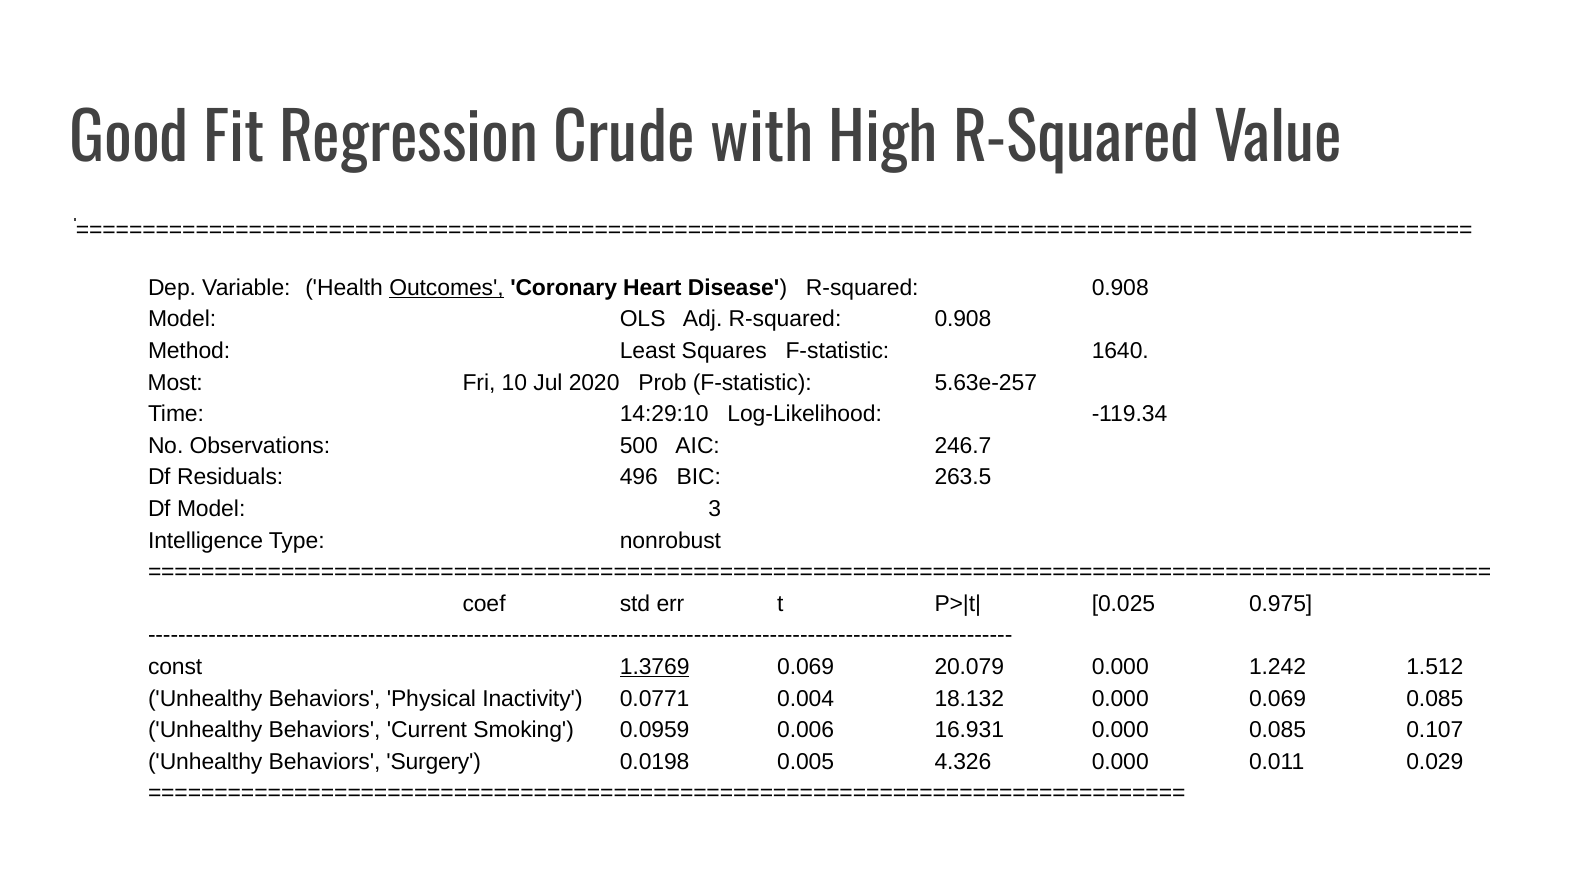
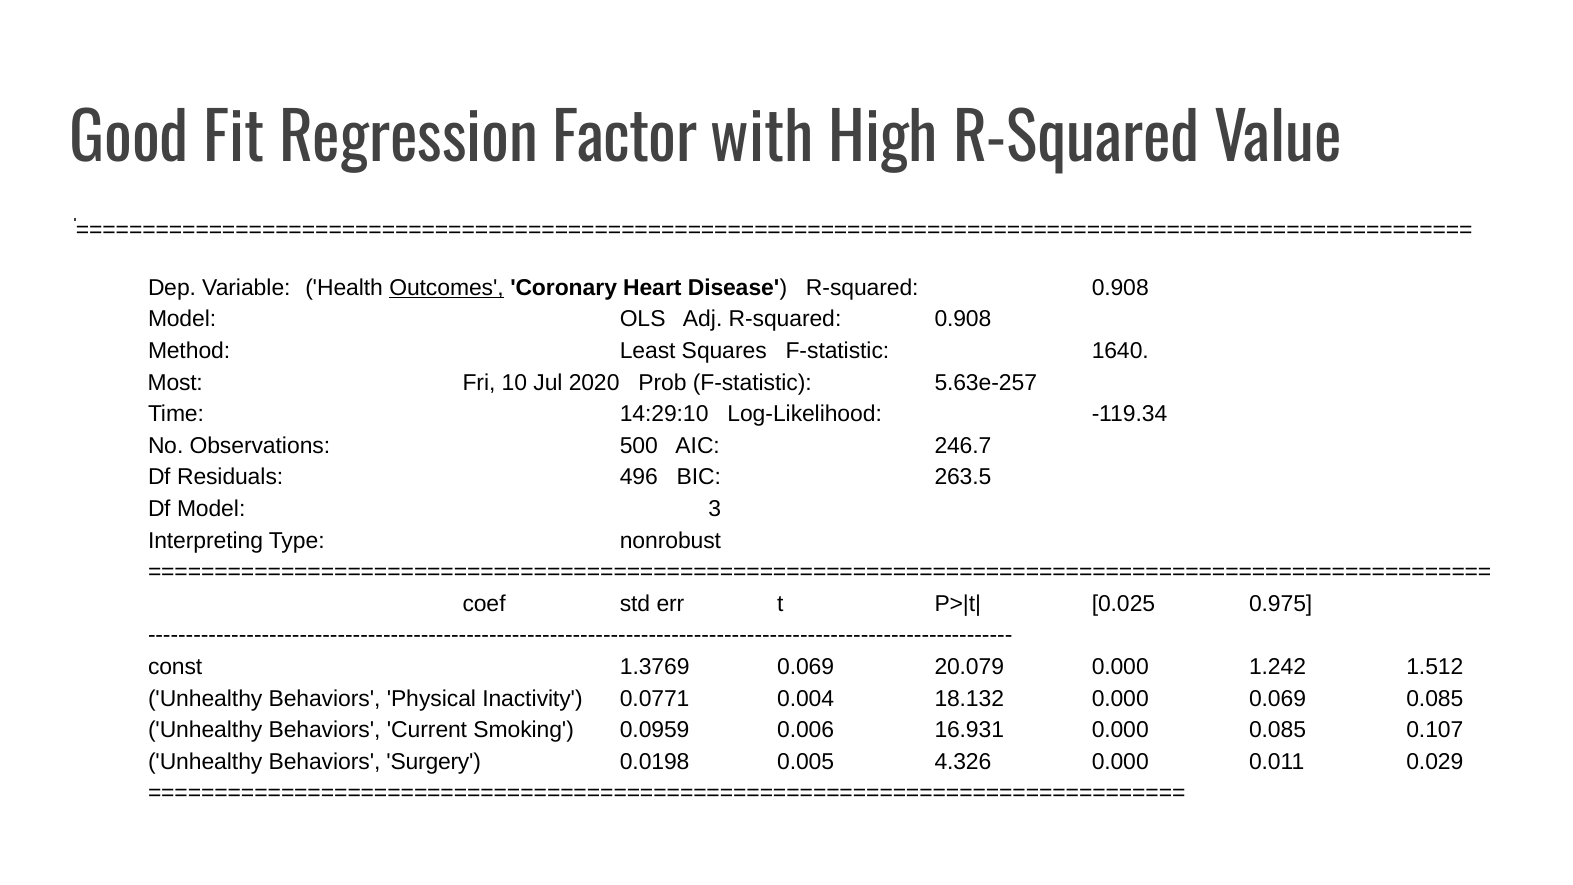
Crude: Crude -> Factor
Intelligence: Intelligence -> Interpreting
1.3769 underline: present -> none
